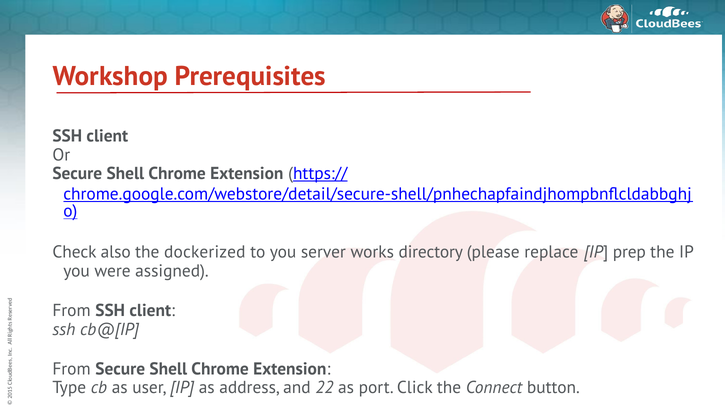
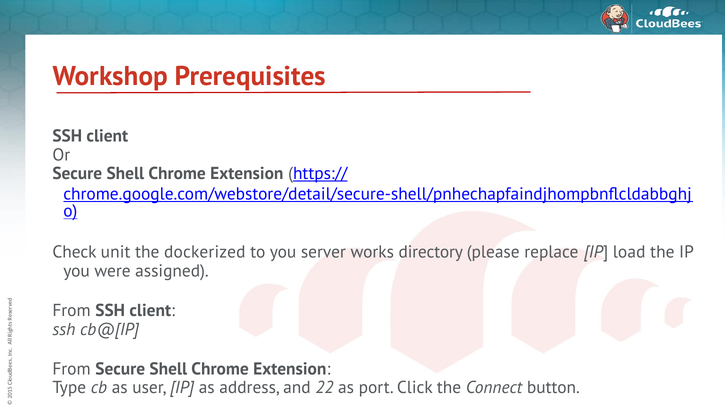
also: also -> unit
prep: prep -> load
